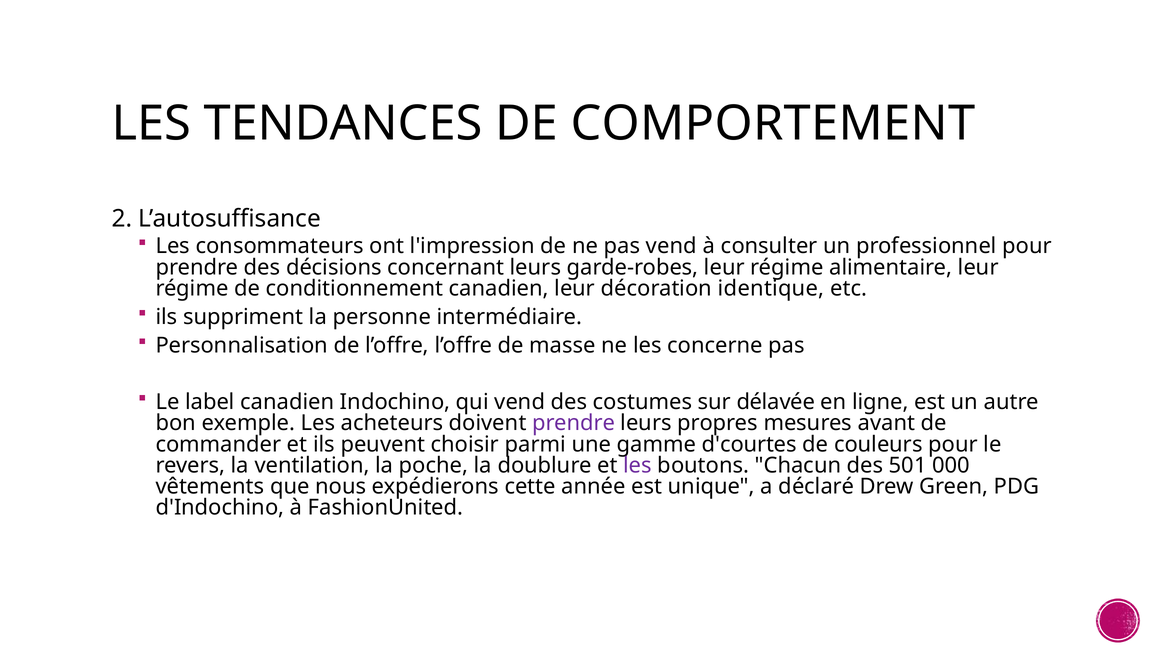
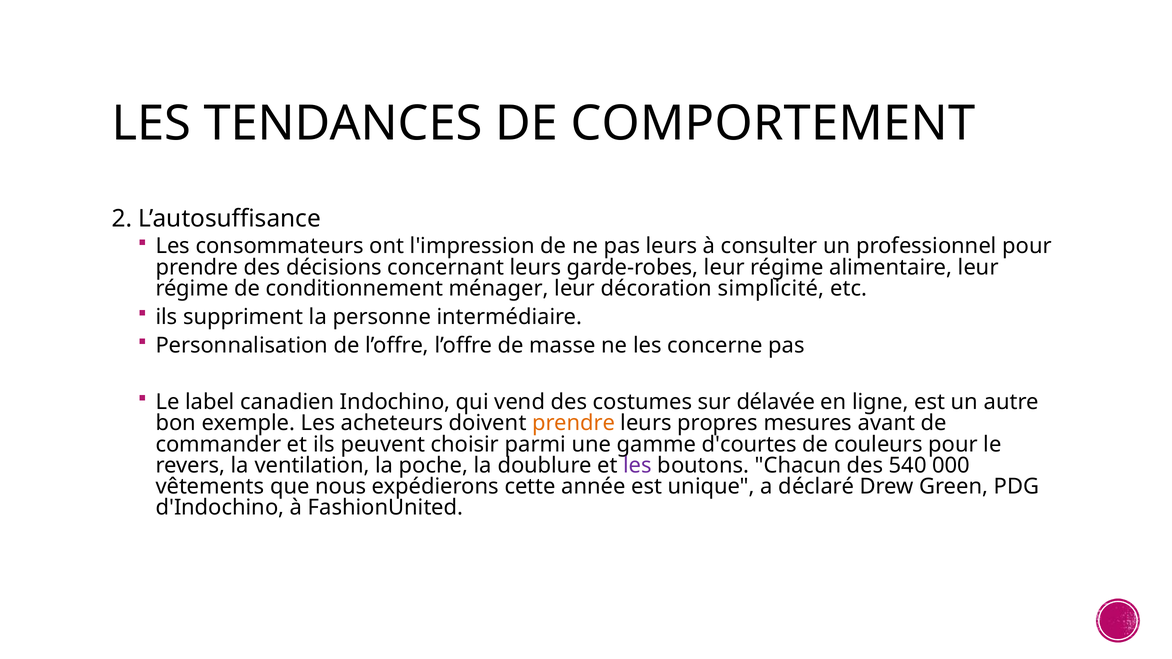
pas vend: vend -> leurs
conditionnement canadien: canadien -> ménager
identique: identique -> simplicité
prendre at (574, 423) colour: purple -> orange
501: 501 -> 540
